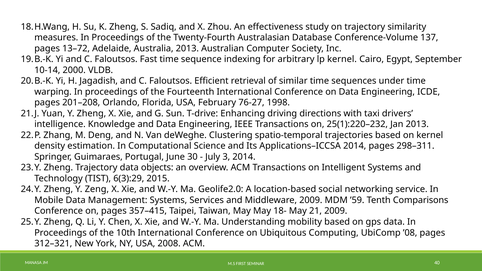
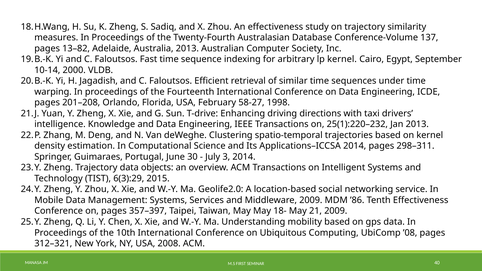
13–72: 13–72 -> 13–82
76-27: 76-27 -> 58-27
Y Zeng: Zeng -> Zhou
’59: ’59 -> ’86
Tenth Comparisons: Comparisons -> Effectiveness
357–415: 357–415 -> 357–397
